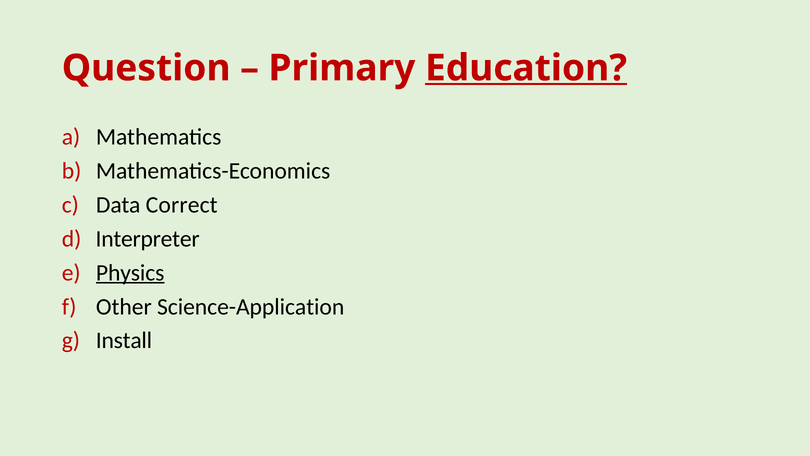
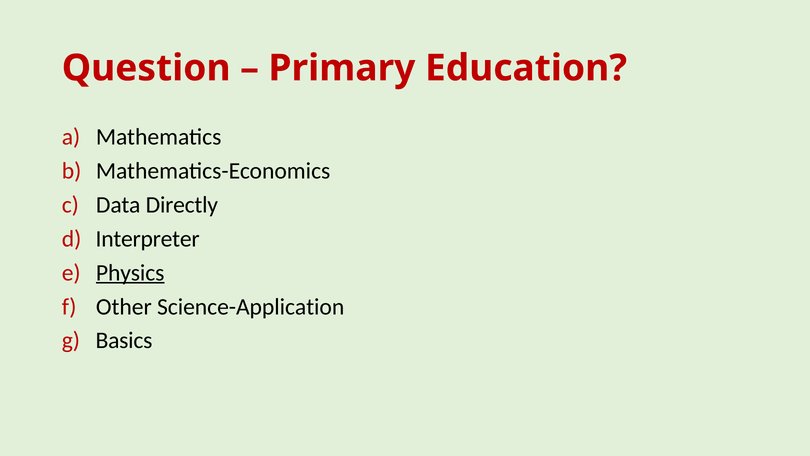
Education underline: present -> none
Correct: Correct -> Directly
Install: Install -> Basics
